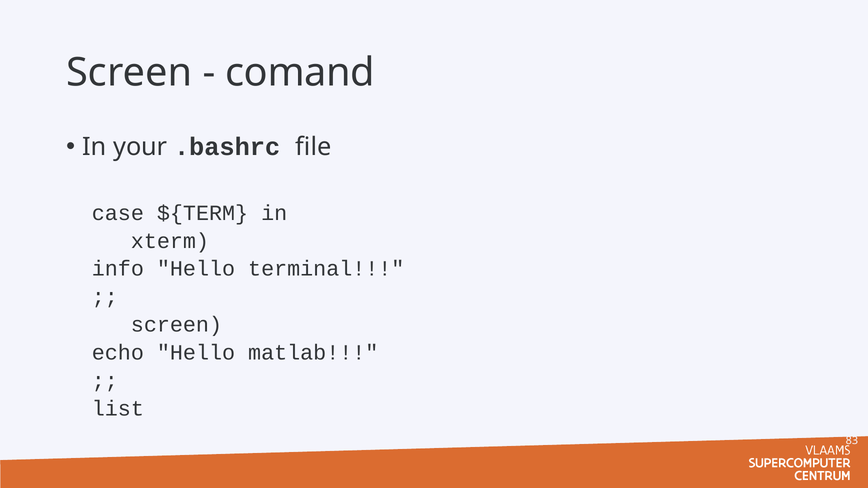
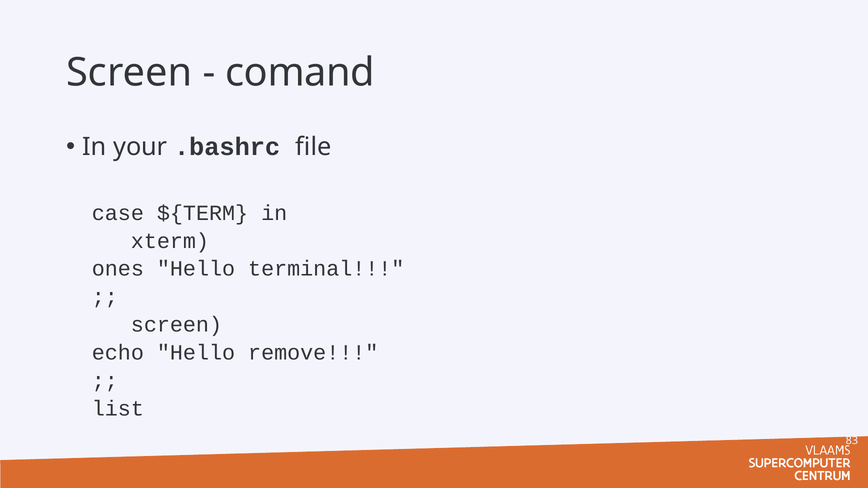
info: info -> ones
matlab: matlab -> remove
